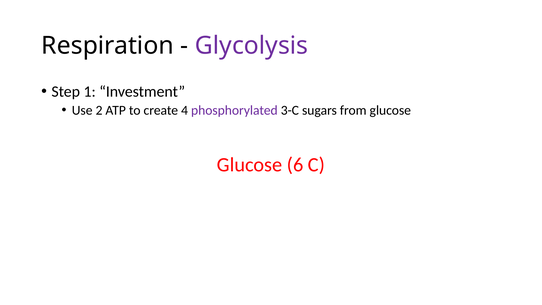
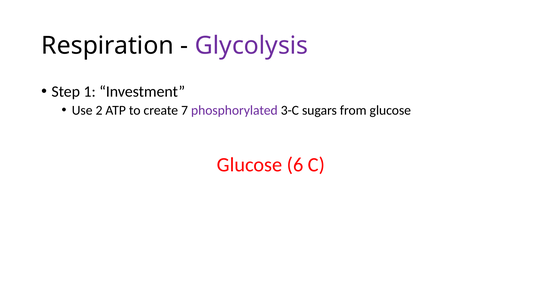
4: 4 -> 7
